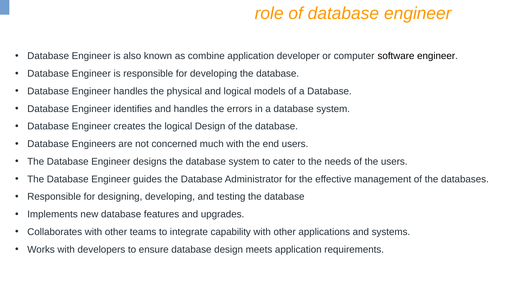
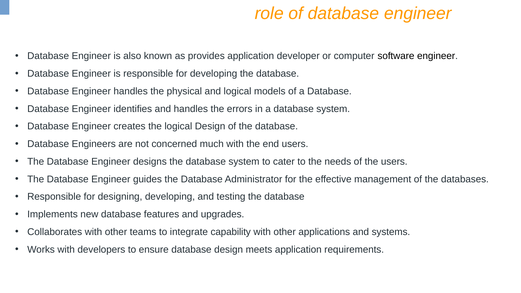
combine: combine -> provides
